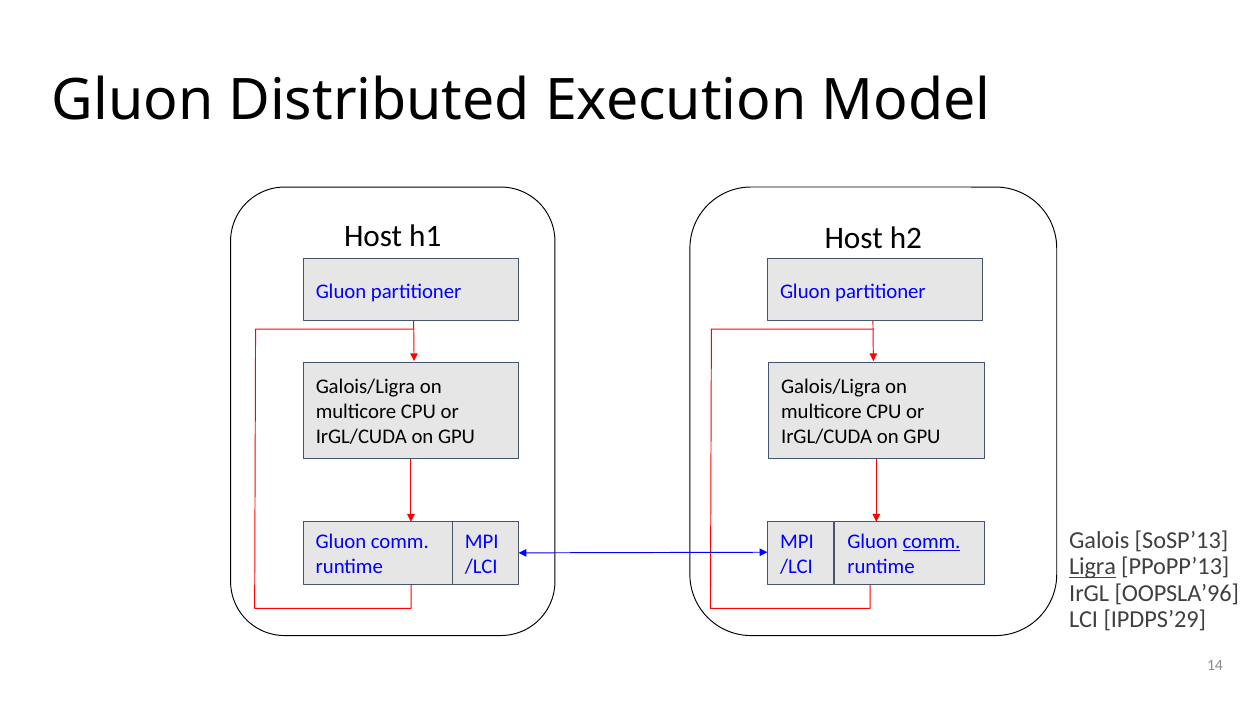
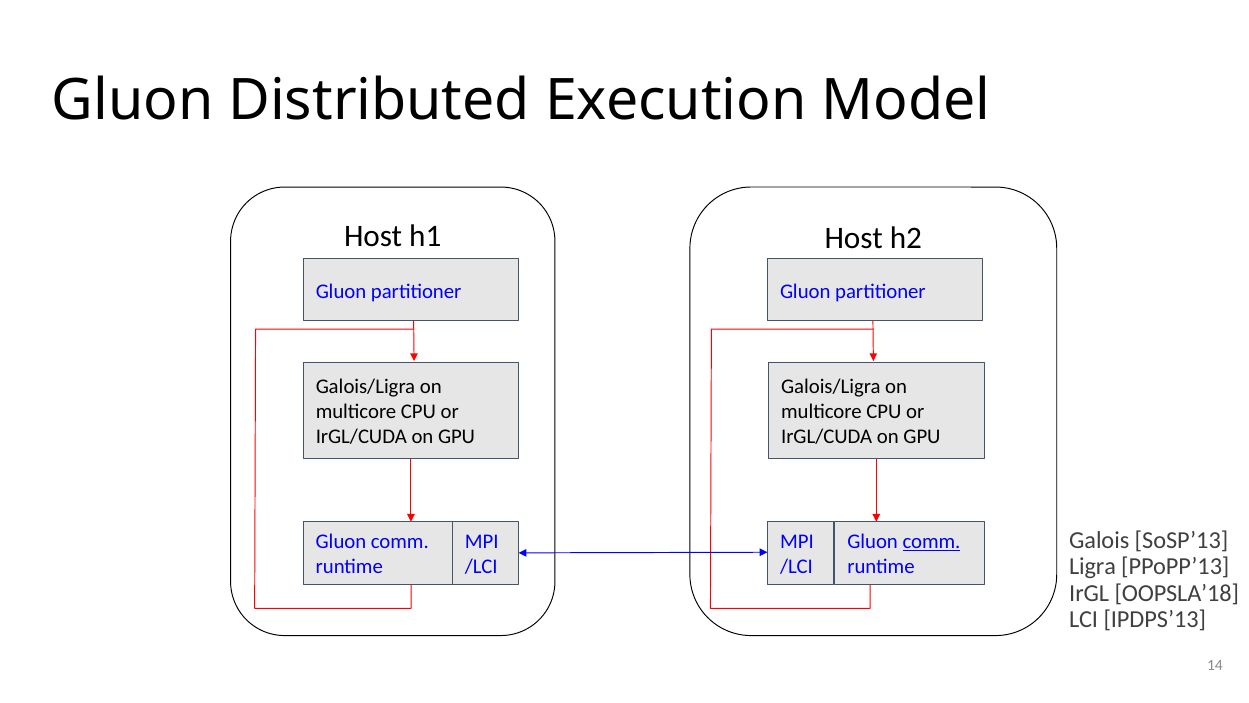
Ligra underline: present -> none
OOPSLA’96: OOPSLA’96 -> OOPSLA’18
IPDPS’29: IPDPS’29 -> IPDPS’13
